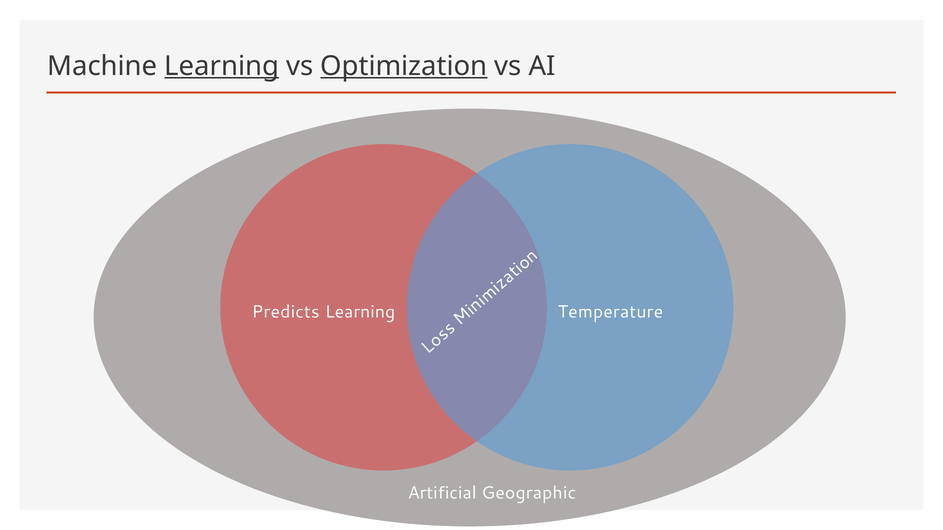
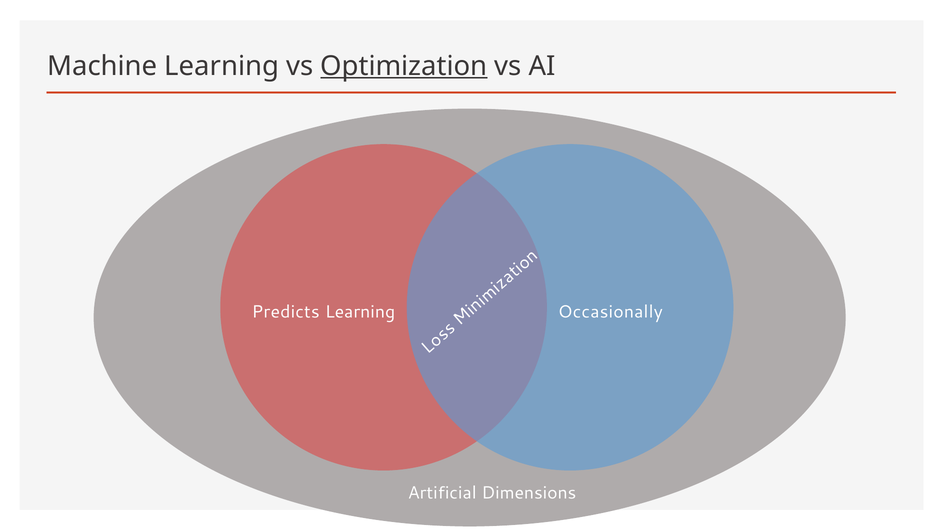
Learning at (222, 66) underline: present -> none
Temperature: Temperature -> Occasionally
Geographic: Geographic -> Dimensions
